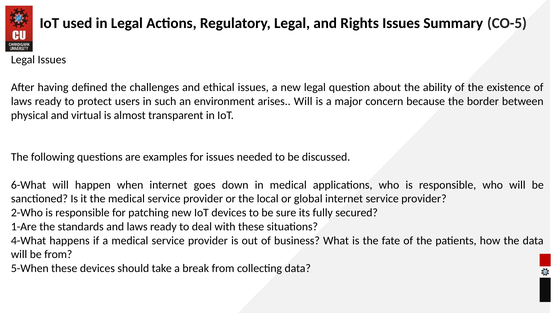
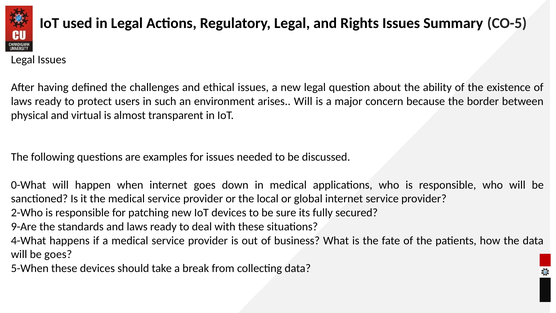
6-What: 6-What -> 0-What
1-Are: 1-Are -> 9-Are
be from: from -> goes
